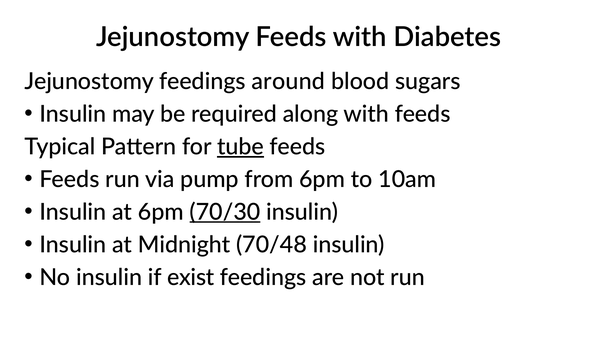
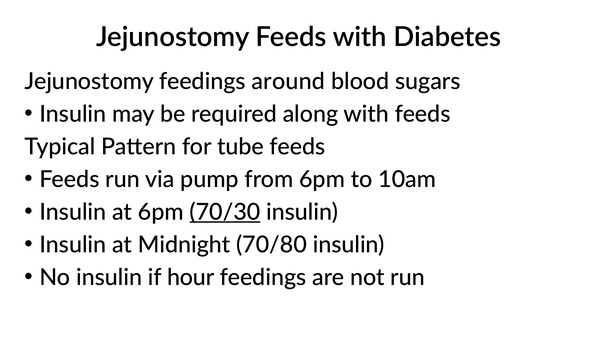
tube underline: present -> none
70/48: 70/48 -> 70/80
exist: exist -> hour
